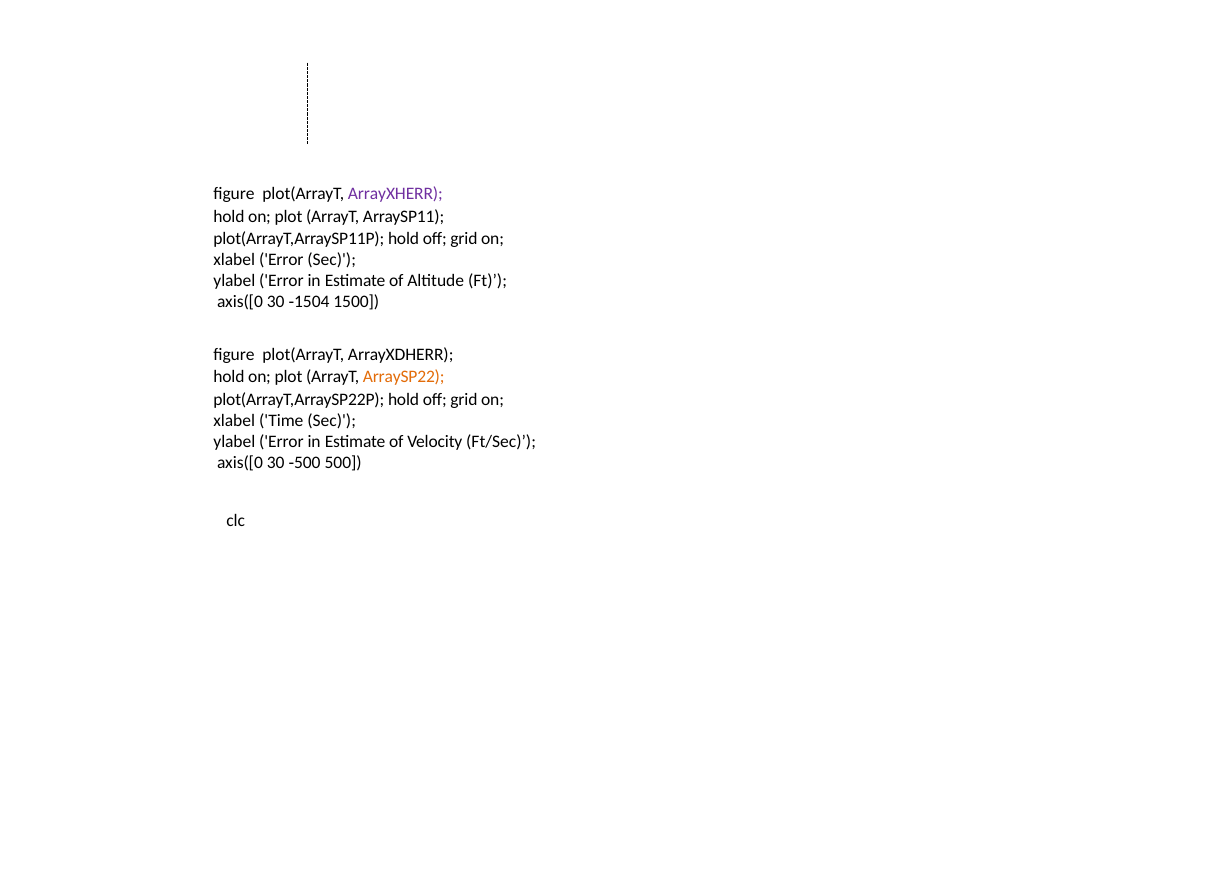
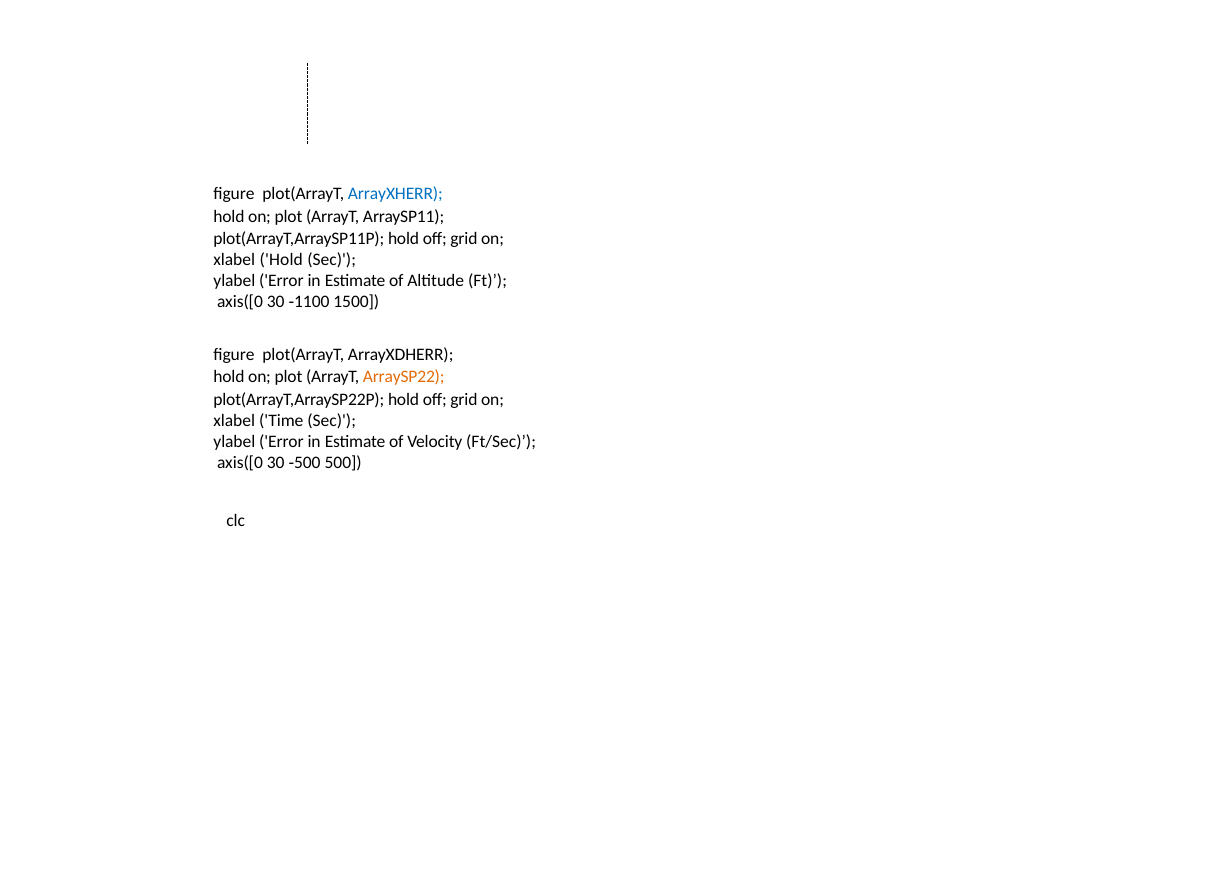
ArrayXHERR colour: purple -> blue
xlabel Error: Error -> Hold
1504: 1504 -> 1100
